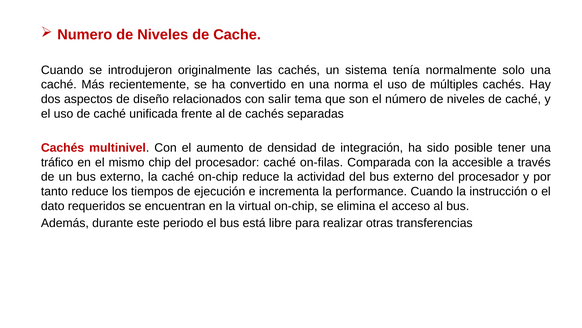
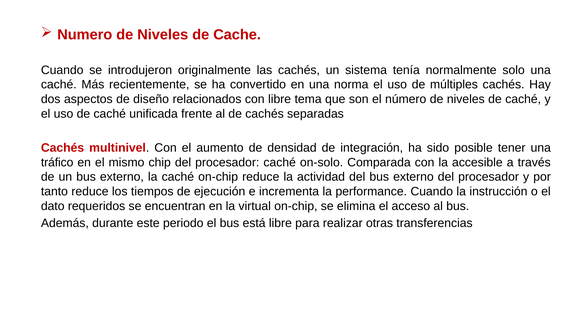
con salir: salir -> libre
on-filas: on-filas -> on-solo
